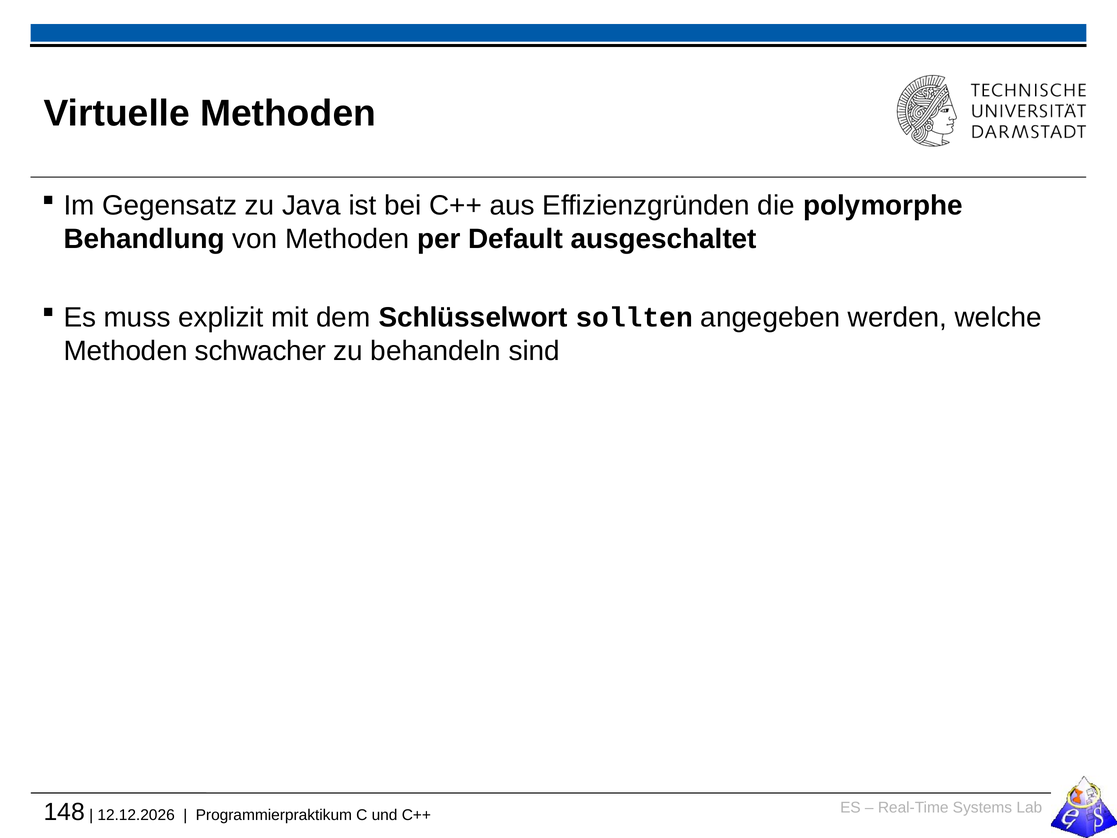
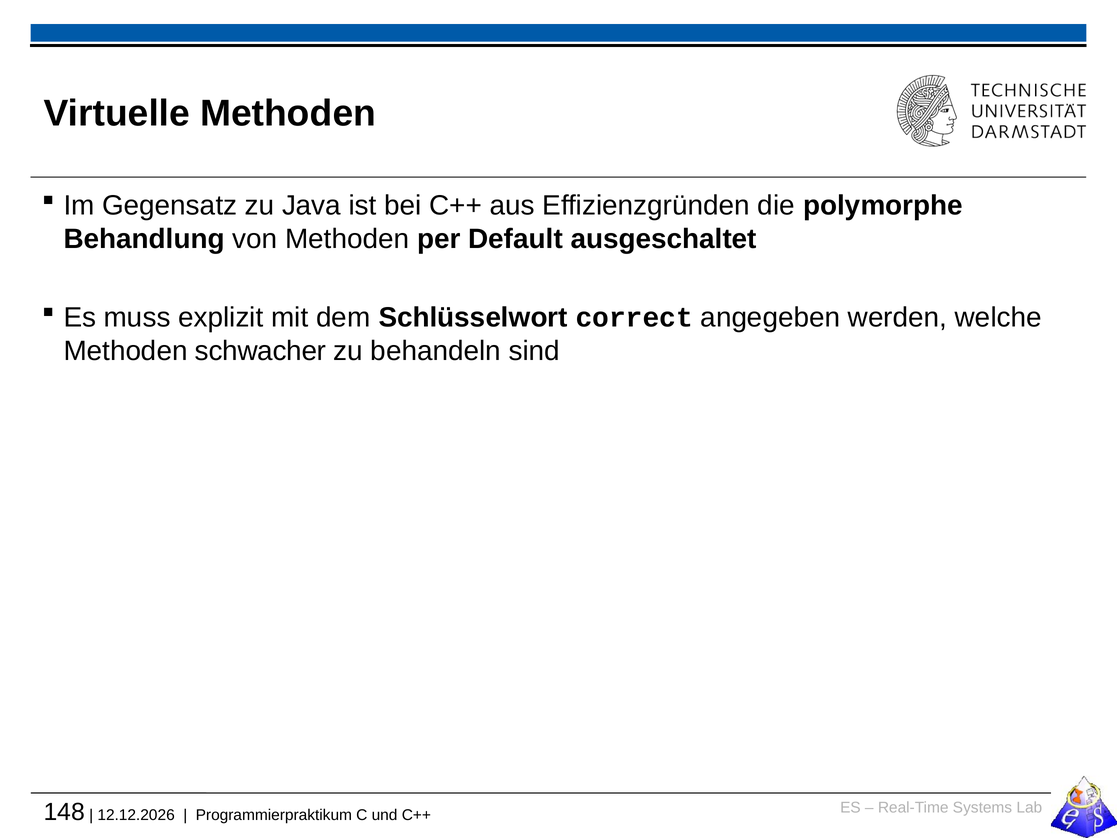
sollten: sollten -> correct
